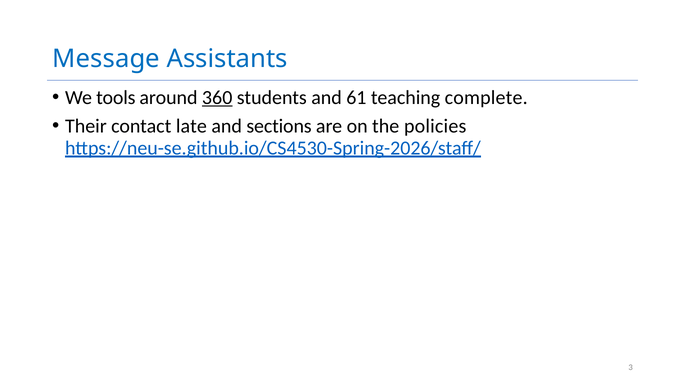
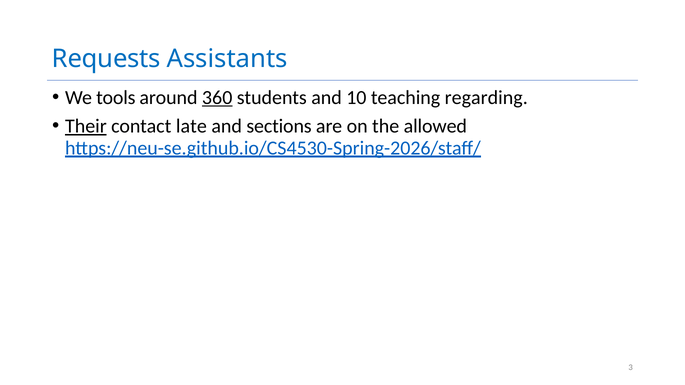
Message: Message -> Requests
61: 61 -> 10
complete: complete -> regarding
Their underline: none -> present
policies: policies -> allowed
